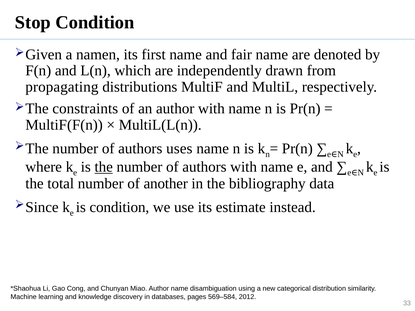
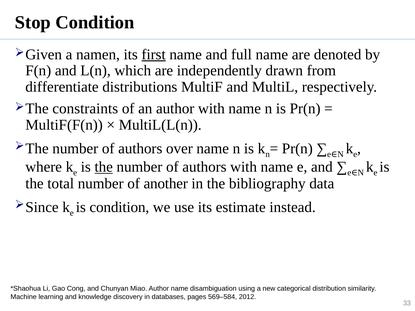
first underline: none -> present
fair: fair -> full
propagating: propagating -> differentiate
uses: uses -> over
